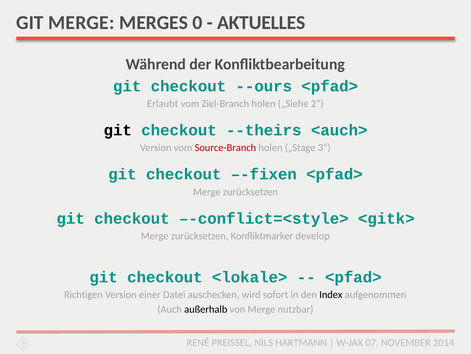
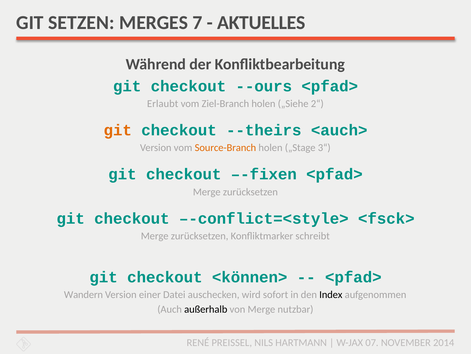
GIT MERGE: MERGE -> SETZEN
0: 0 -> 7
git at (118, 130) colour: black -> orange
Source-Branch colour: red -> orange
<gitk>: <gitk> -> <fsck>
develop: develop -> schreibt
<lokale>: <lokale> -> <können>
Richtigen: Richtigen -> Wandern
